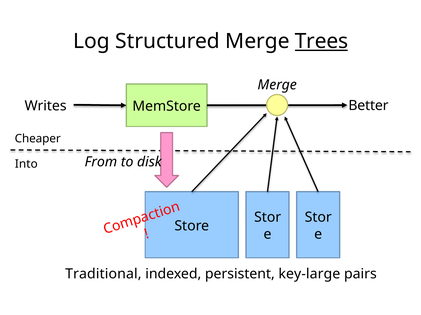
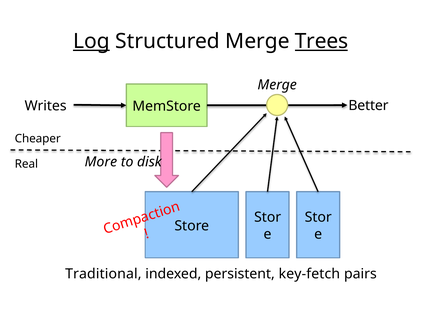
Log underline: none -> present
From: From -> More
Into: Into -> Real
key-large: key-large -> key-fetch
